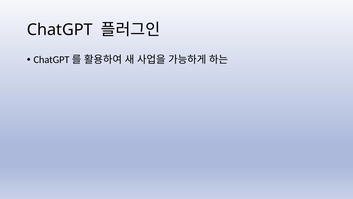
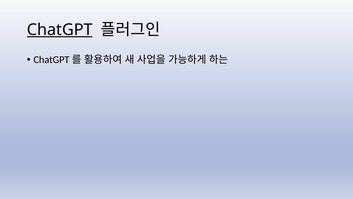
ChatGPT underline: none -> present
